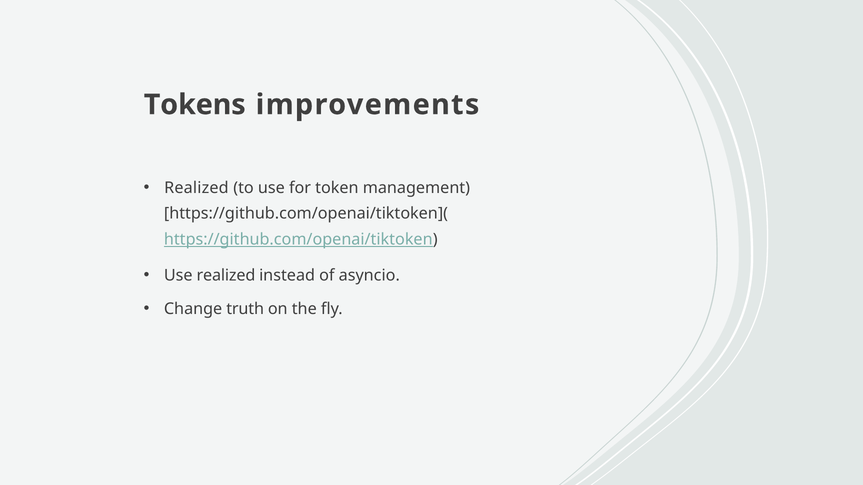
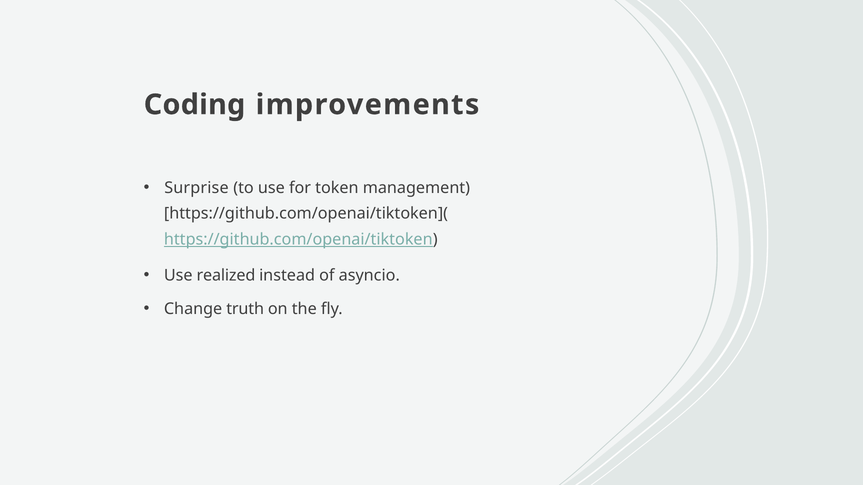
Tokens: Tokens -> Coding
Realized at (196, 188): Realized -> Surprise
